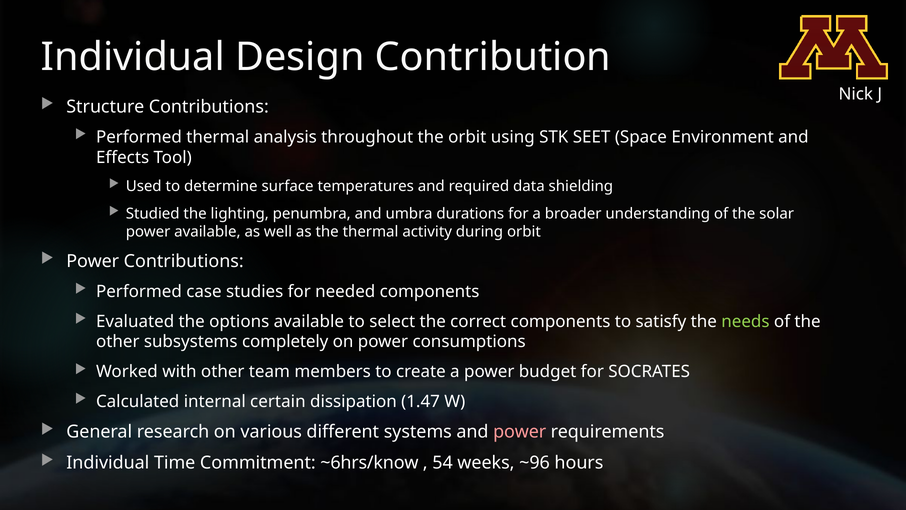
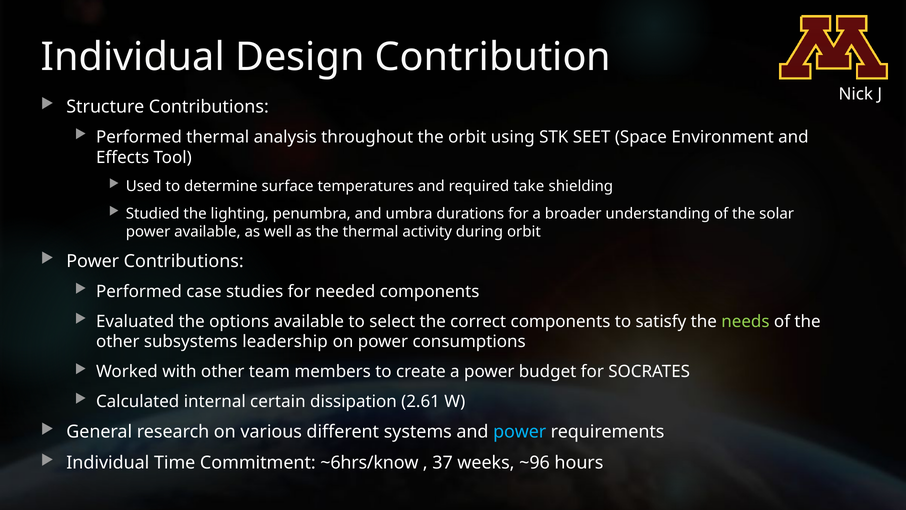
data: data -> take
completely: completely -> leadership
1.47: 1.47 -> 2.61
power at (520, 432) colour: pink -> light blue
54: 54 -> 37
